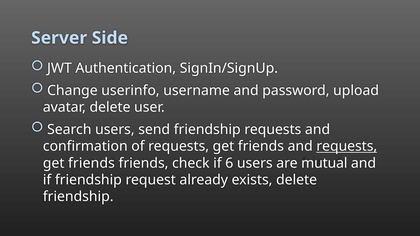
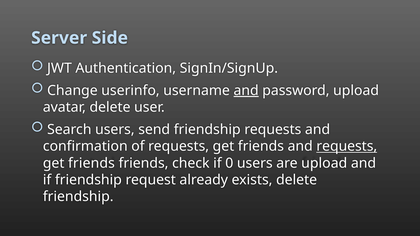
and at (246, 91) underline: none -> present
6: 6 -> 0
are mutual: mutual -> upload
